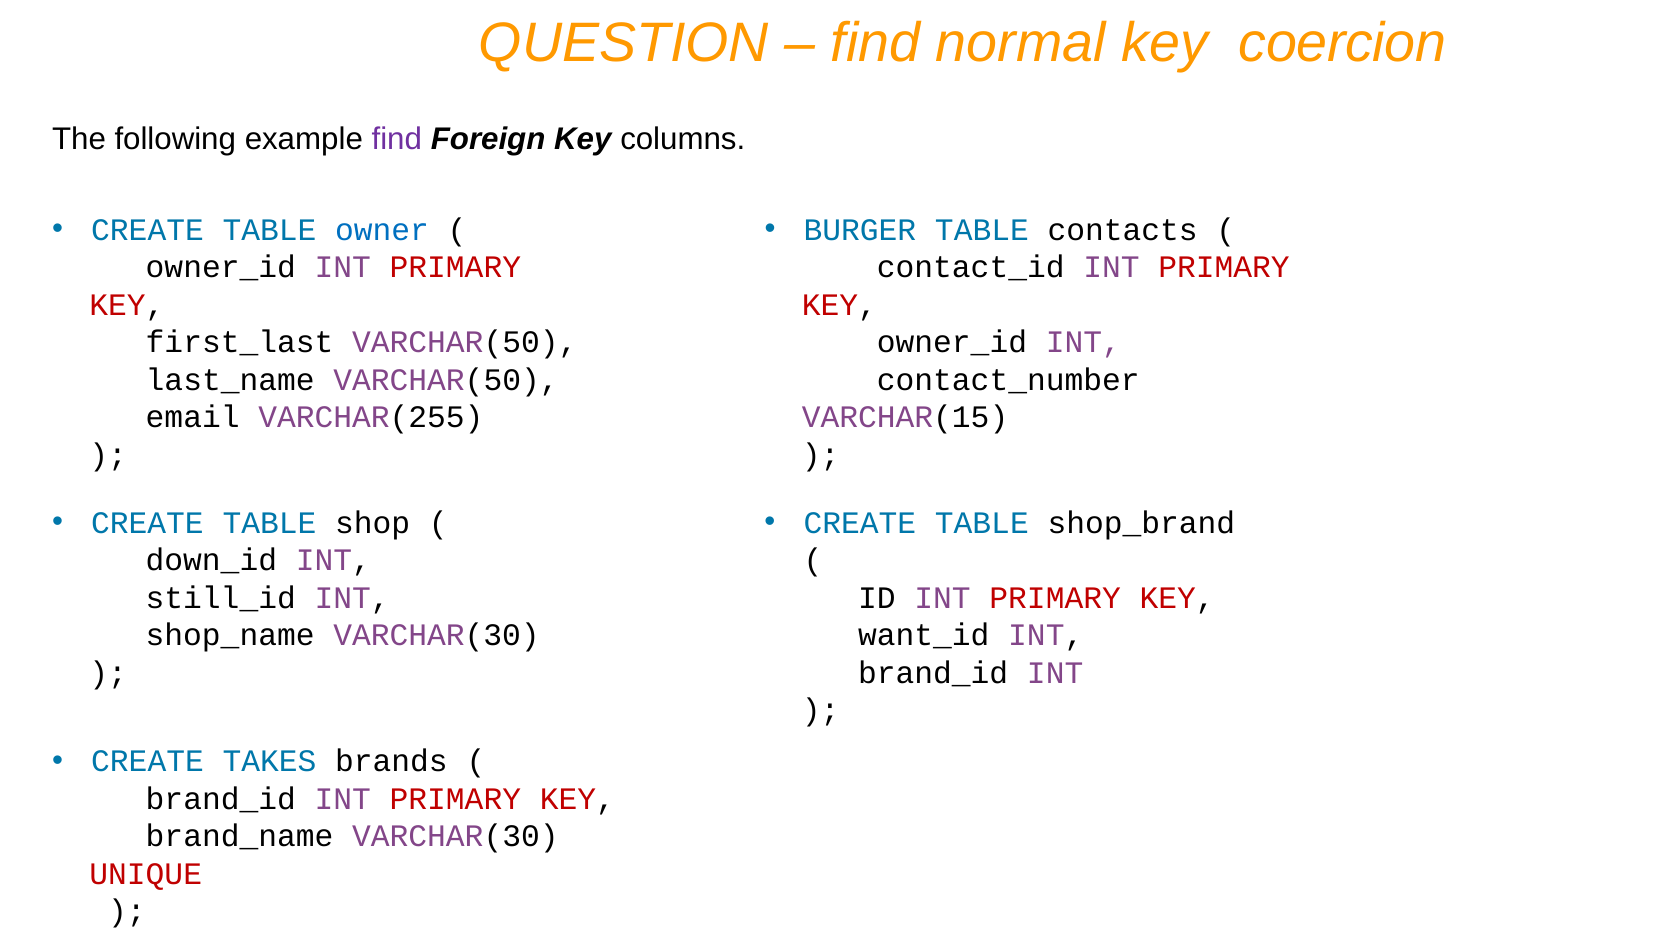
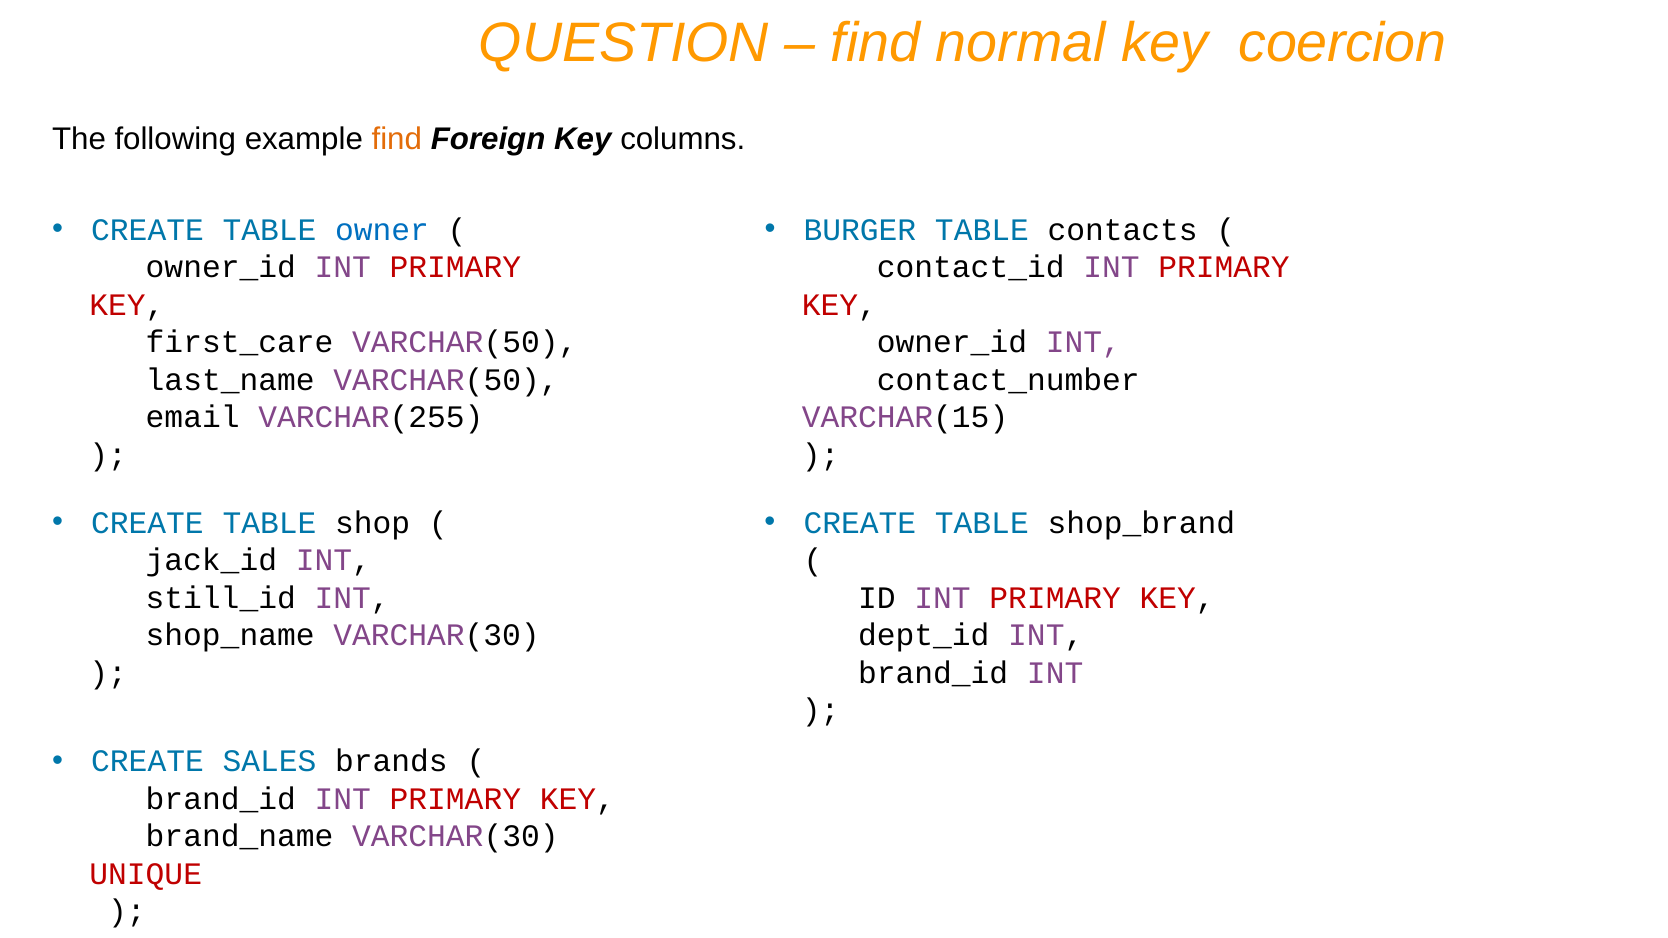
find at (397, 139) colour: purple -> orange
first_last: first_last -> first_care
down_id: down_id -> jack_id
want_id: want_id -> dept_id
TAKES: TAKES -> SALES
